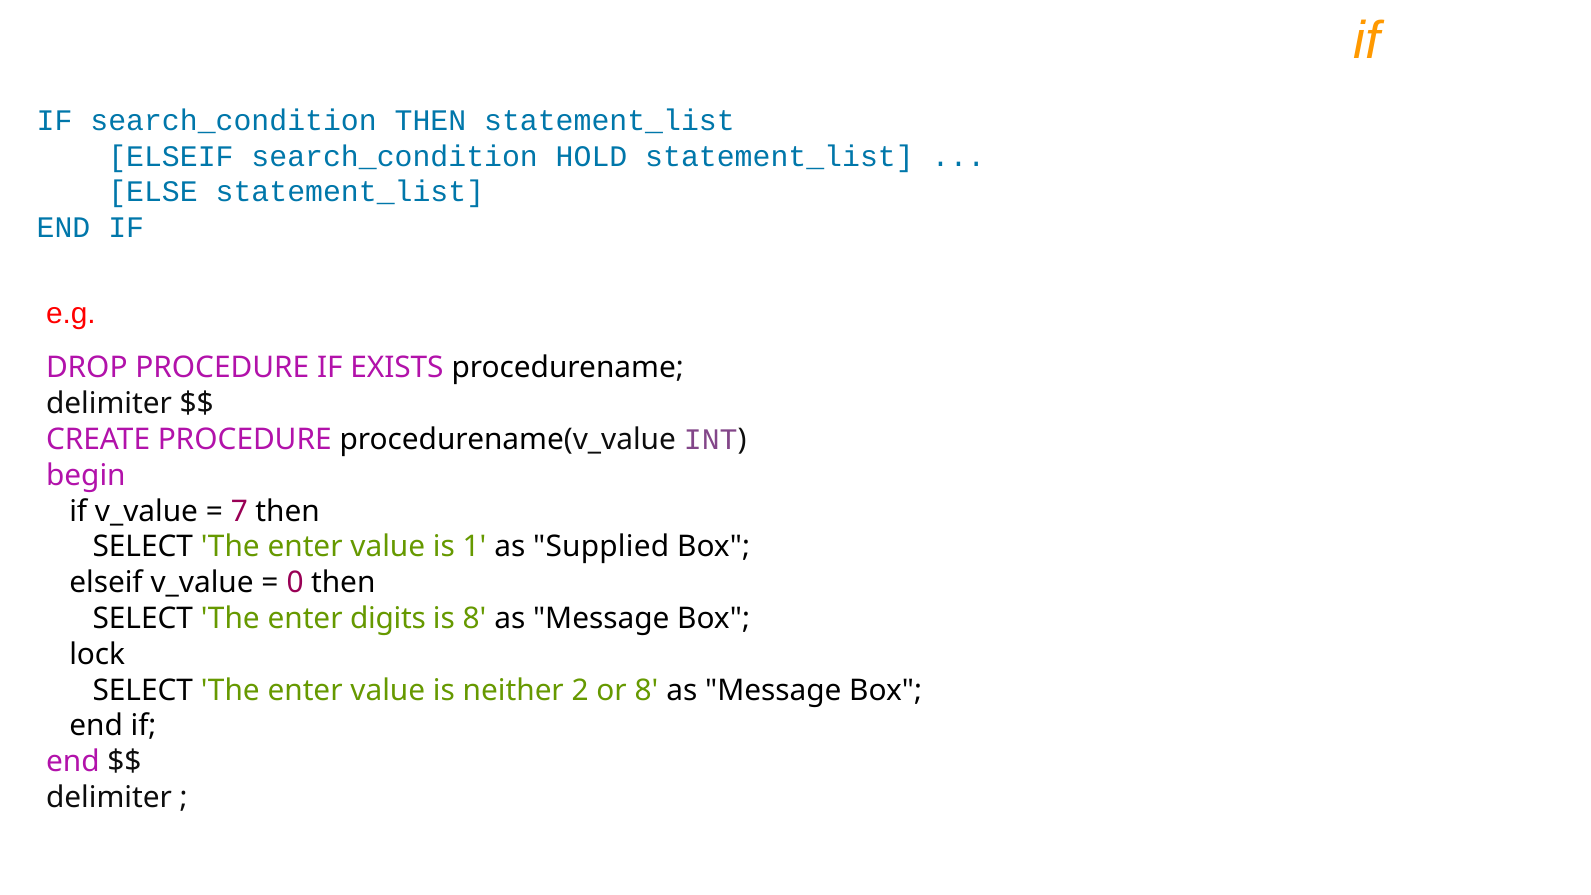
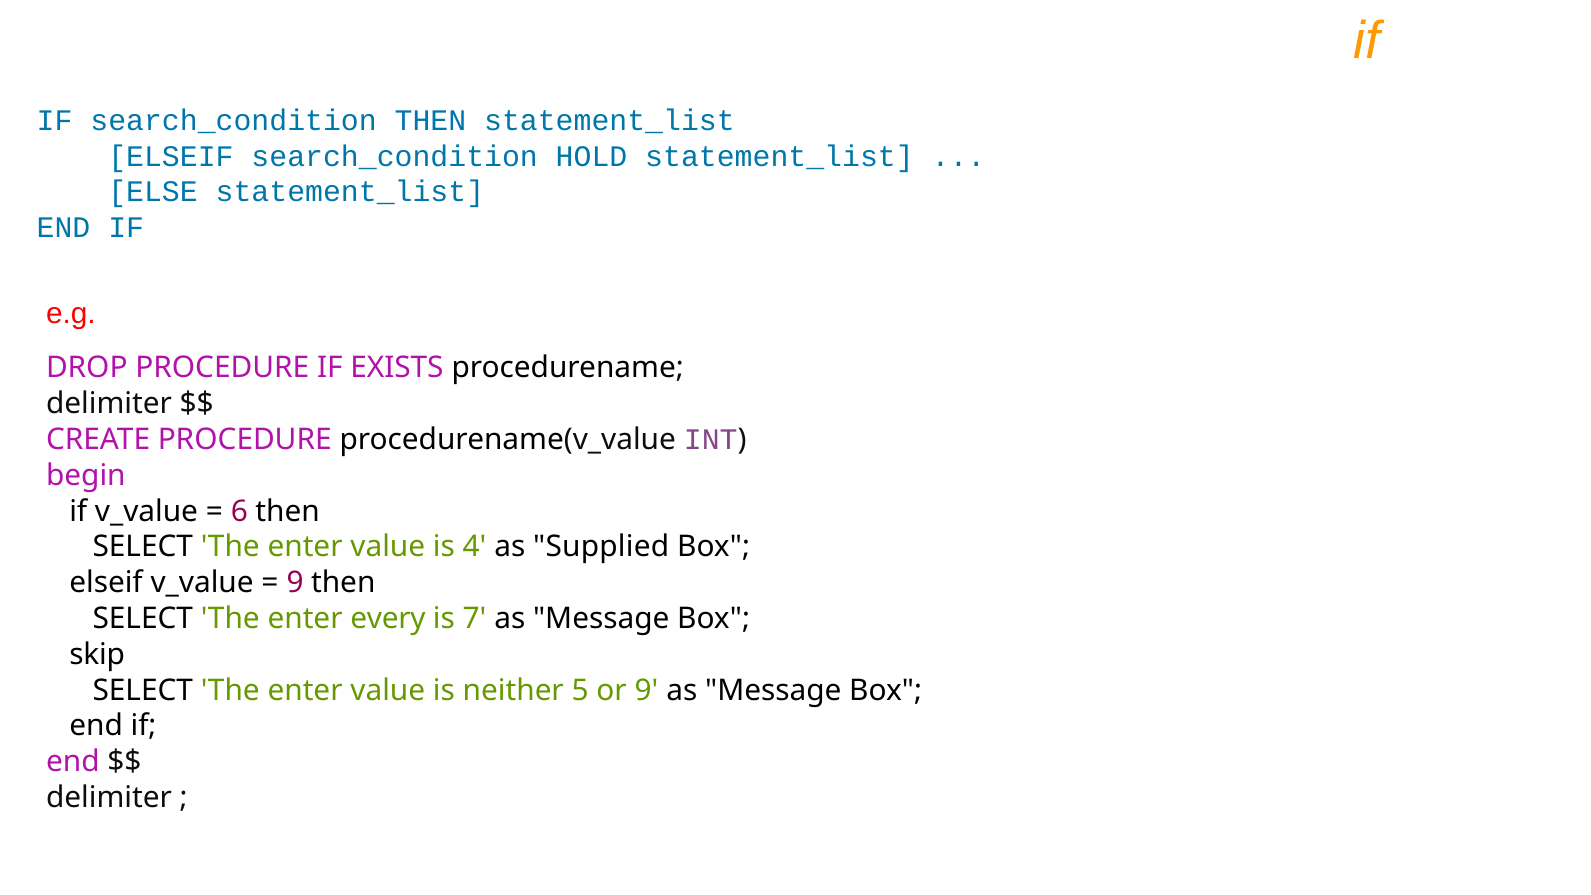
7: 7 -> 6
1: 1 -> 4
0 at (295, 583): 0 -> 9
digits: digits -> every
is 8: 8 -> 7
lock: lock -> skip
2: 2 -> 5
or 8: 8 -> 9
